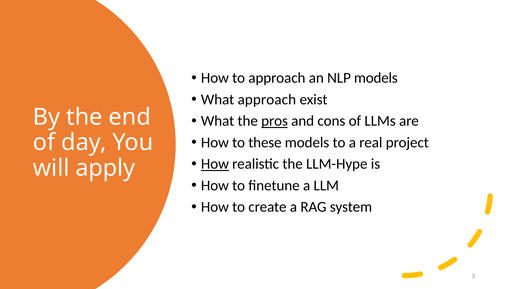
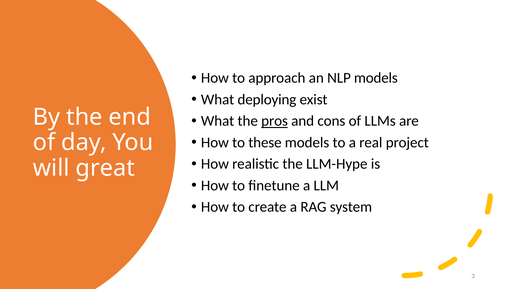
What approach: approach -> deploying
How at (215, 164) underline: present -> none
apply: apply -> great
